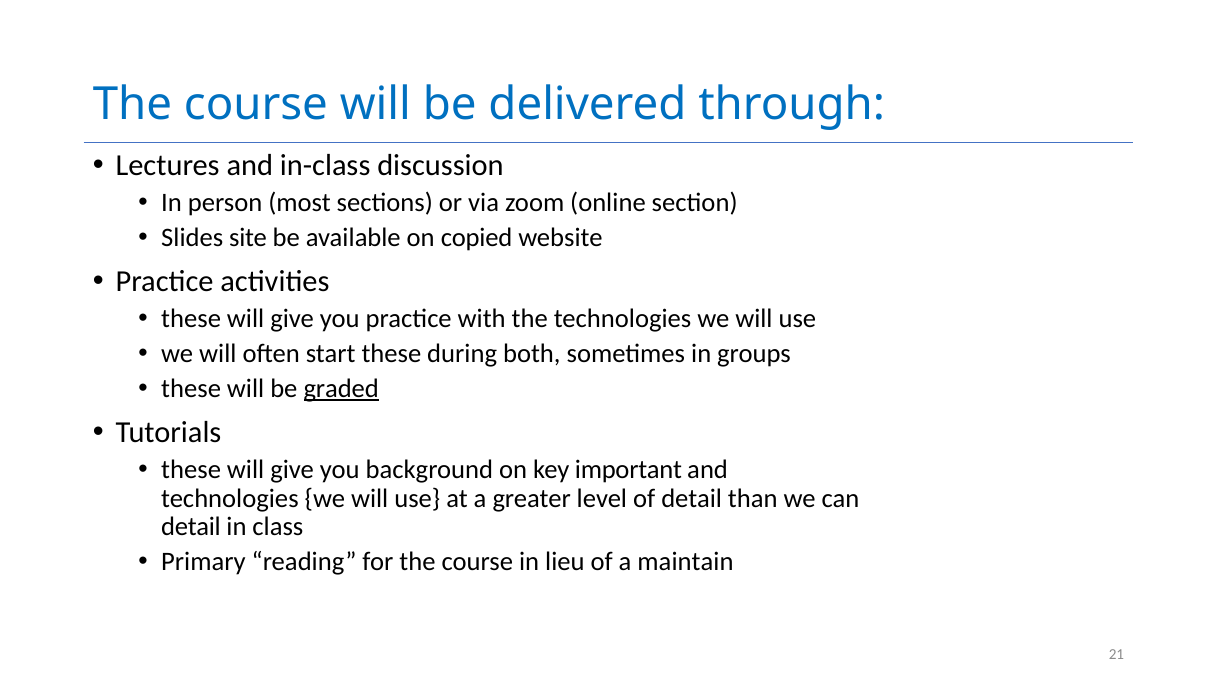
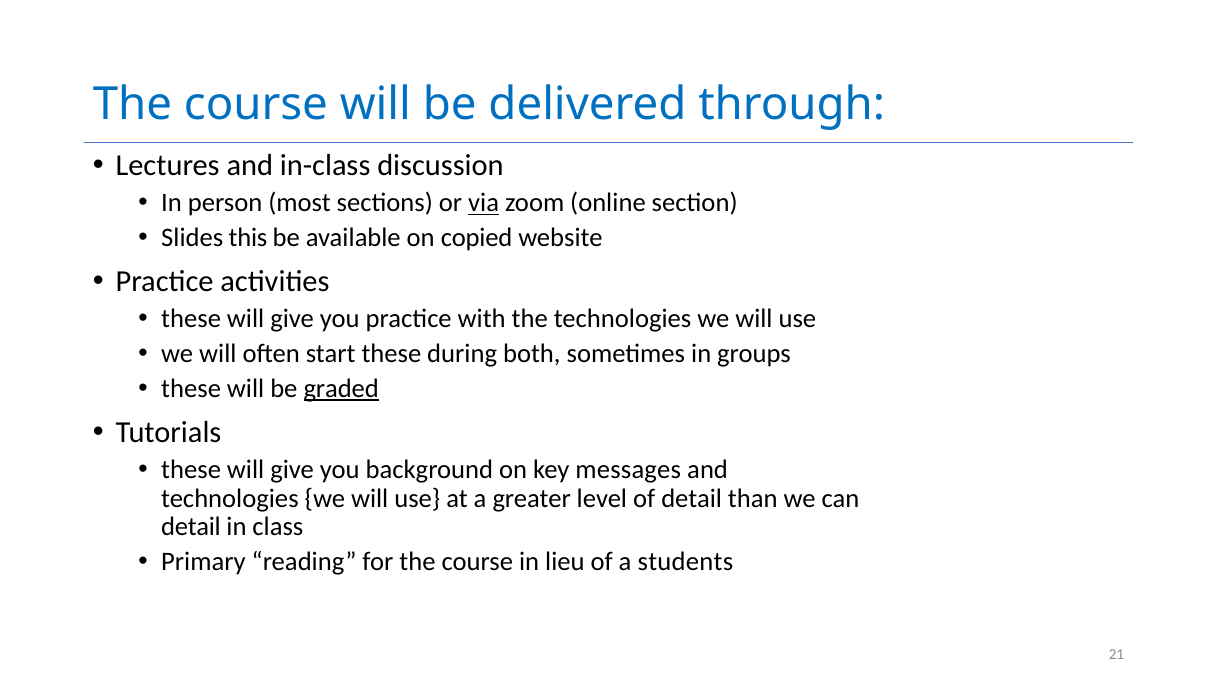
via underline: none -> present
site: site -> this
important: important -> messages
maintain: maintain -> students
